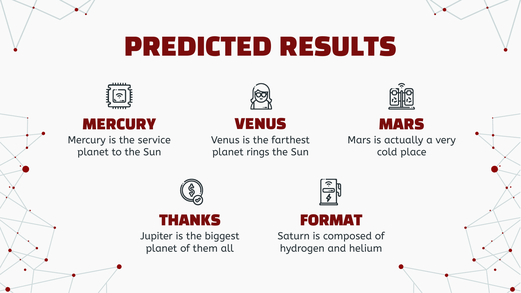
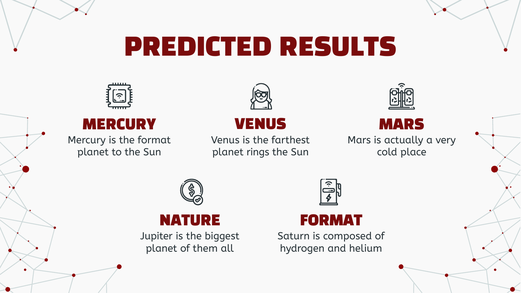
the service: service -> format
THANKS: THANKS -> NATURE
